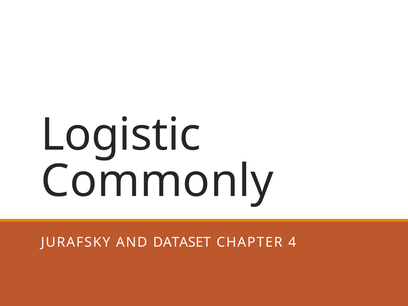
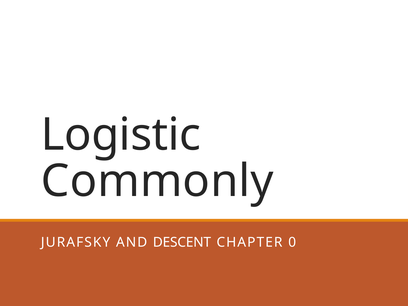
DATASET: DATASET -> DESCENT
4: 4 -> 0
